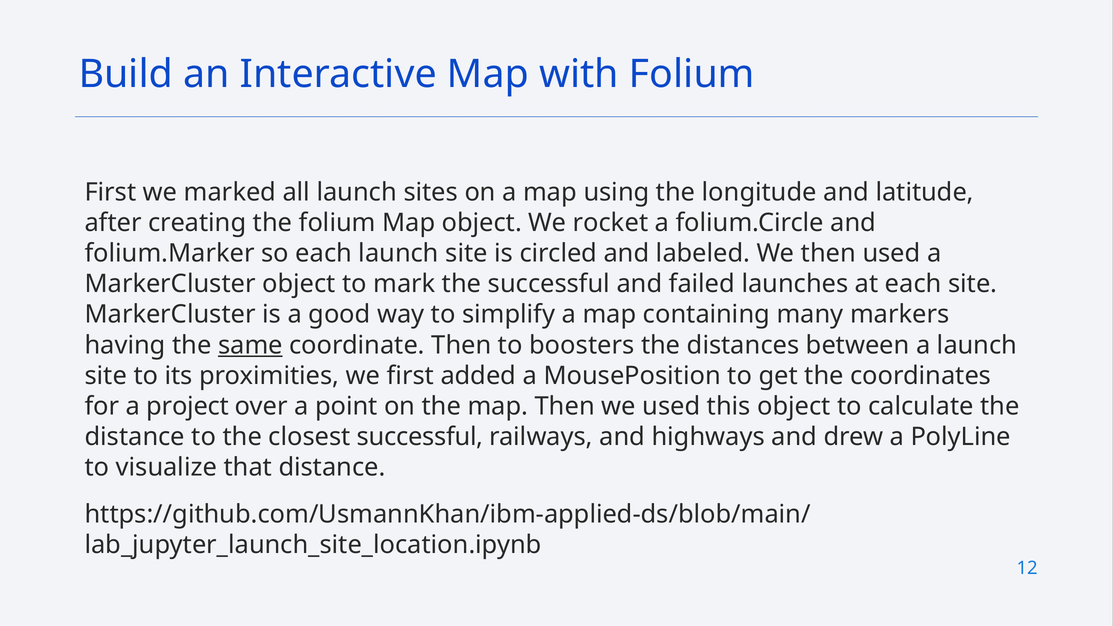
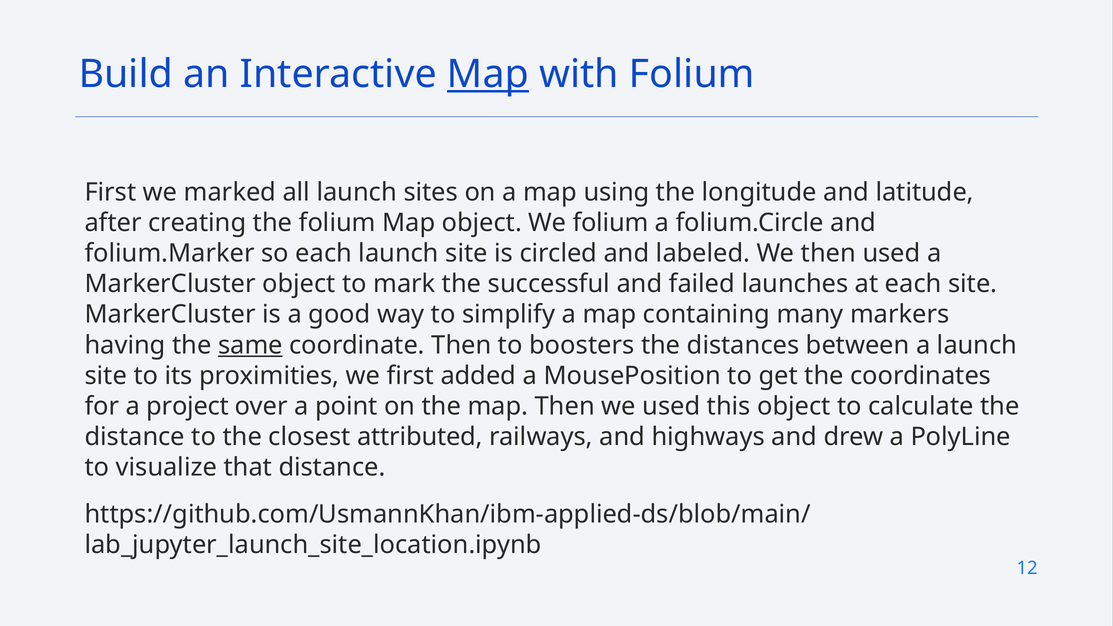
Map at (488, 74) underline: none -> present
We rocket: rocket -> folium
closest successful: successful -> attributed
